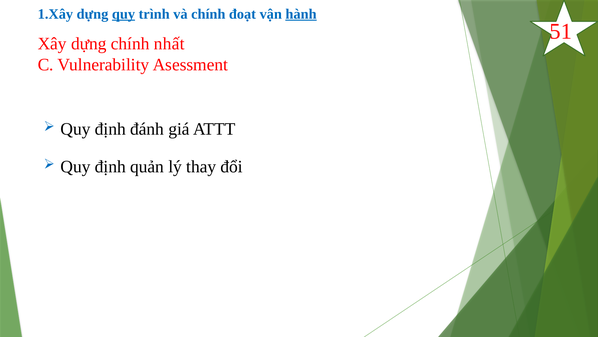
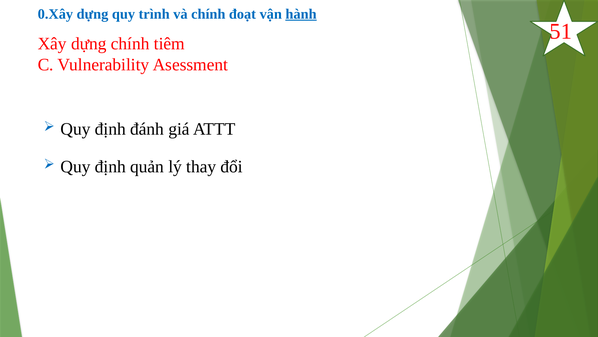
1.Xây: 1.Xây -> 0.Xây
quy at (123, 14) underline: present -> none
nhất: nhất -> tiêm
